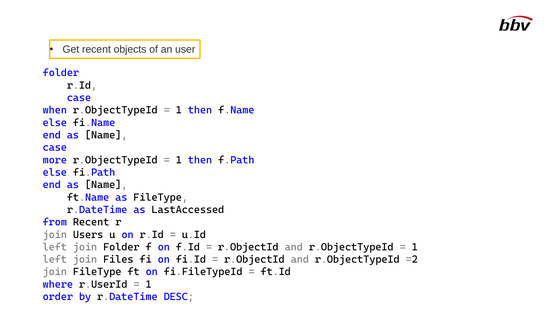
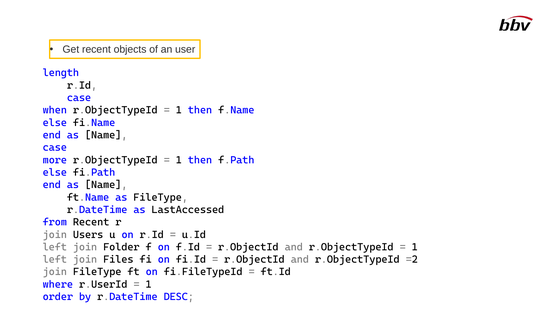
folder at (61, 73): folder -> length
